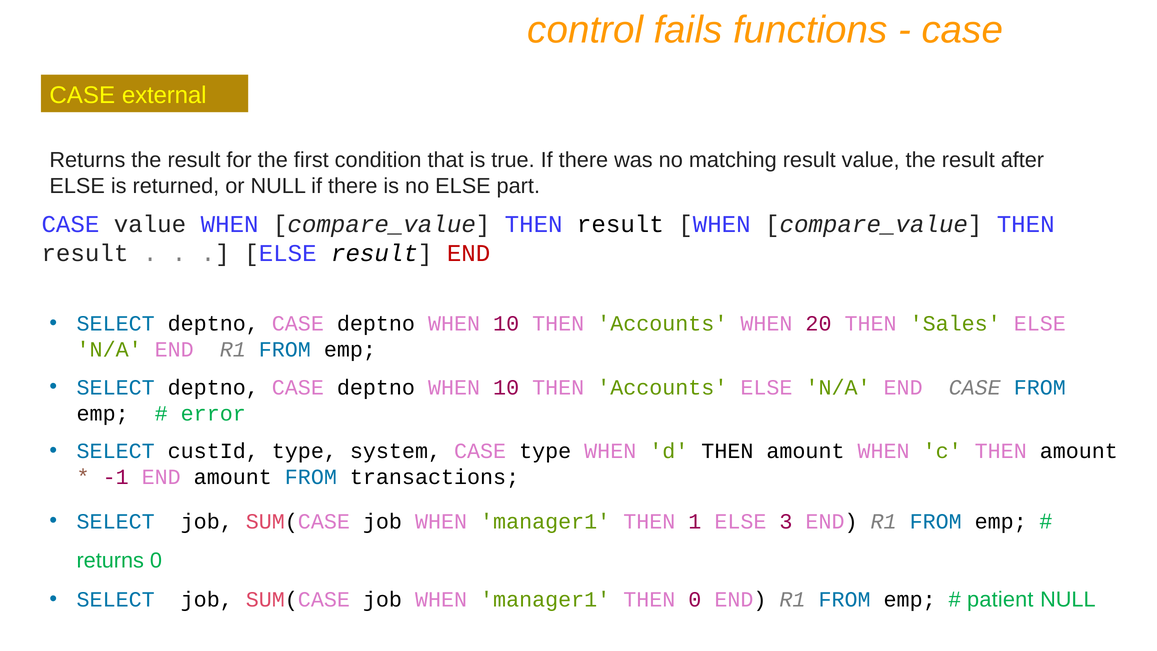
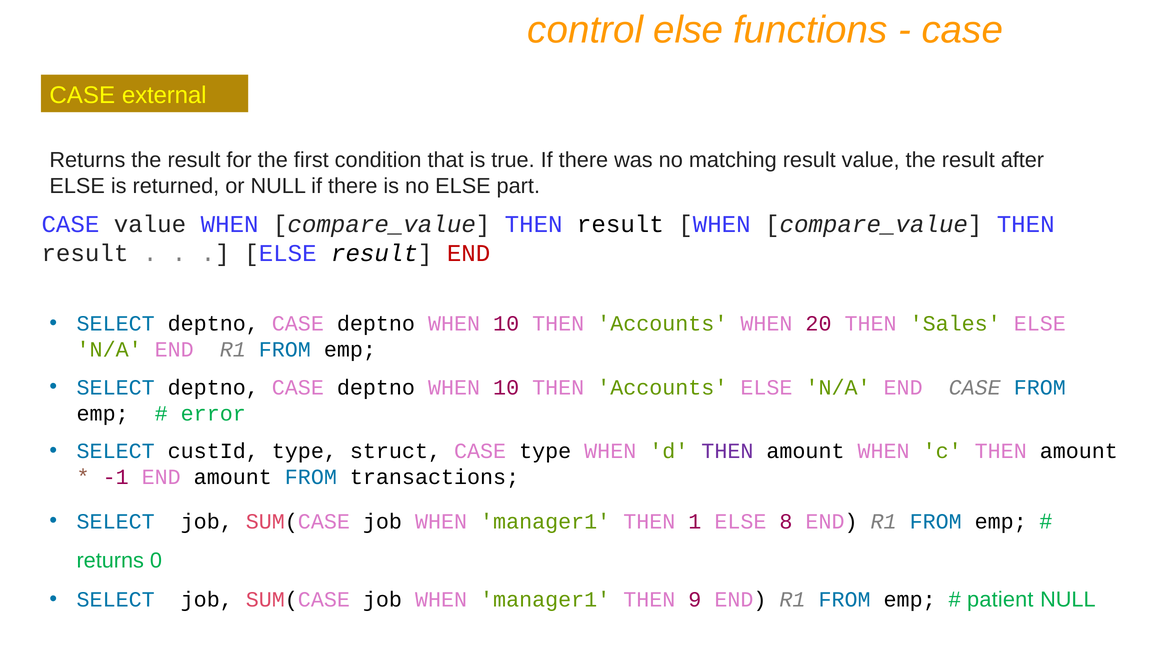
control fails: fails -> else
system: system -> struct
THEN at (727, 451) colour: black -> purple
3: 3 -> 8
THEN 0: 0 -> 9
